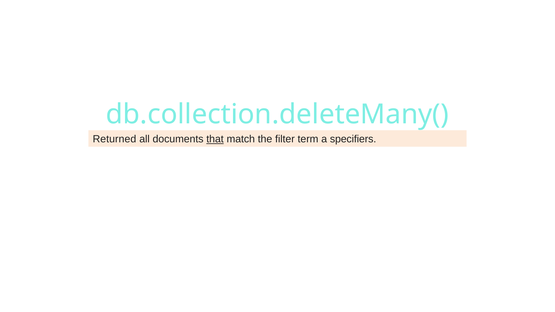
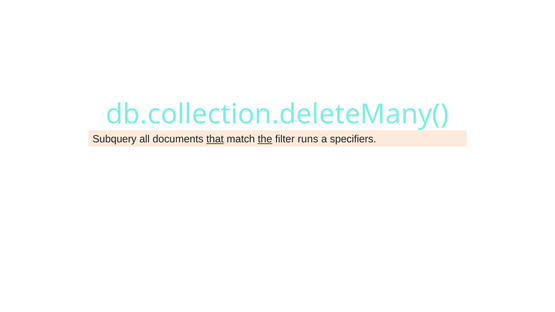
Returned: Returned -> Subquery
the underline: none -> present
term: term -> runs
